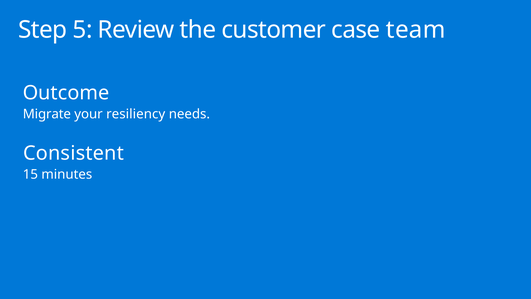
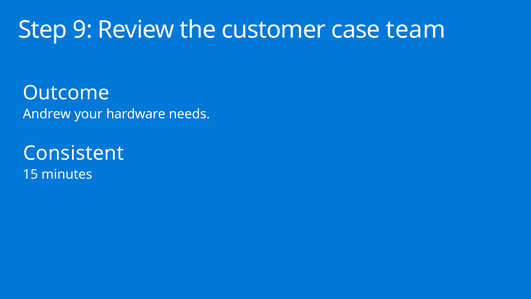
5: 5 -> 9
Migrate: Migrate -> Andrew
resiliency: resiliency -> hardware
